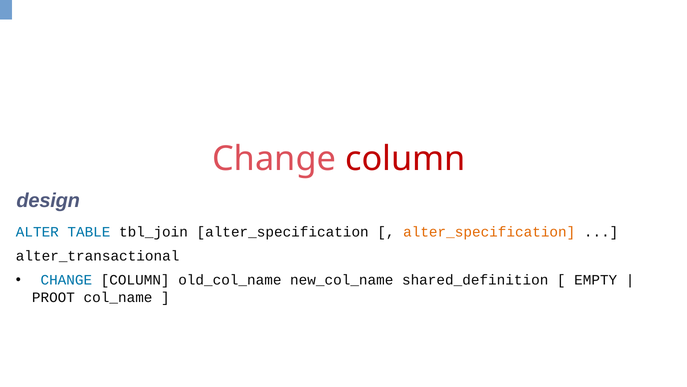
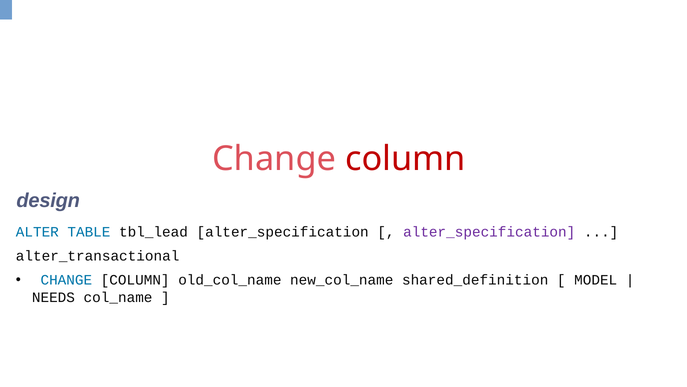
tbl_join: tbl_join -> tbl_lead
alter_specification at (489, 232) colour: orange -> purple
EMPTY: EMPTY -> MODEL
PROOT: PROOT -> NEEDS
